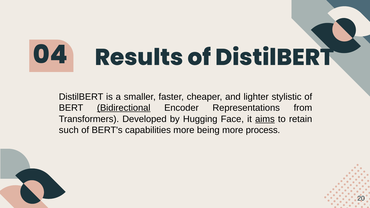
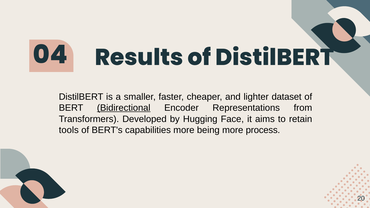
stylistic: stylistic -> dataset
aims underline: present -> none
such: such -> tools
